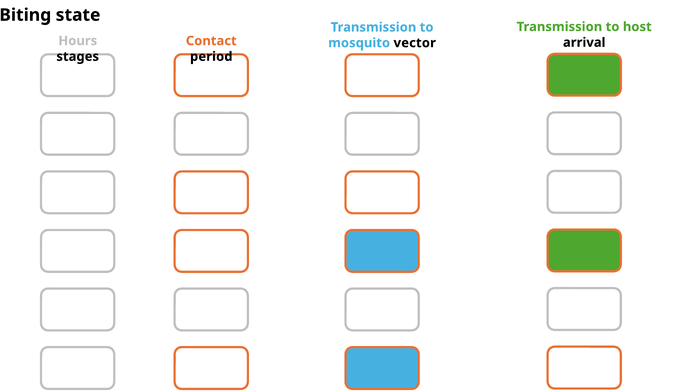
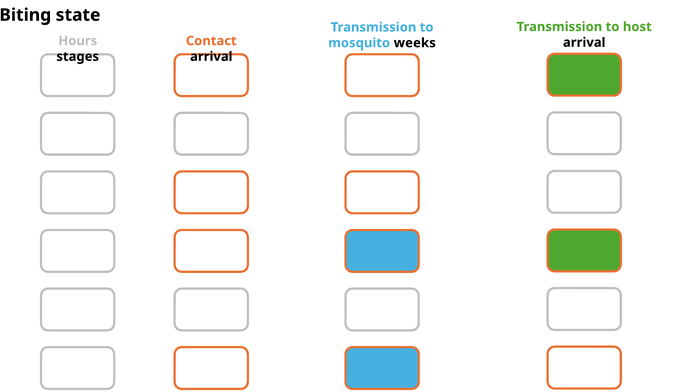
vector: vector -> weeks
period at (211, 57): period -> arrival
